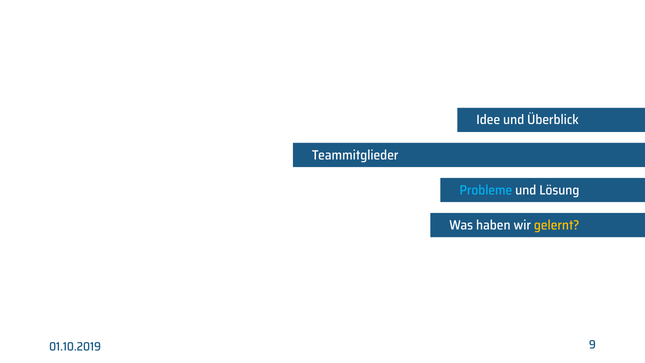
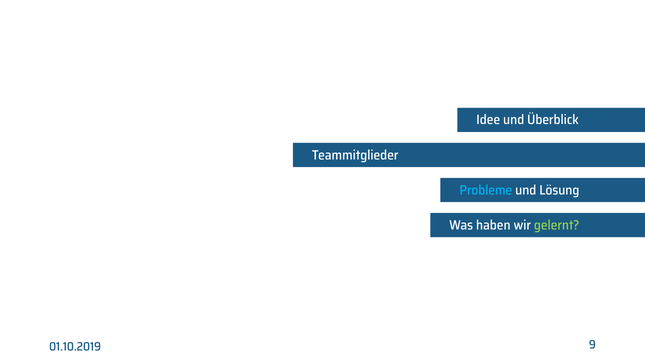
gelernt colour: yellow -> light green
